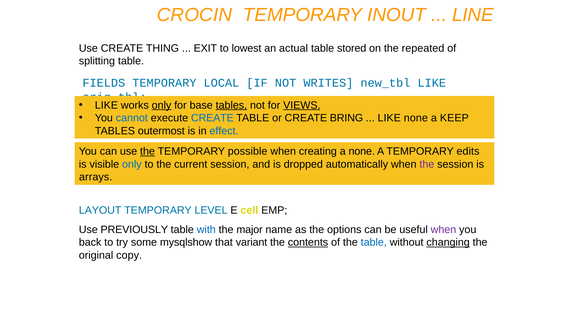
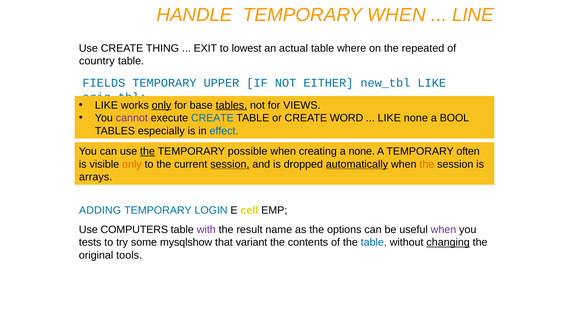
CROCIN: CROCIN -> HANDLE
TEMPORARY INOUT: INOUT -> WHEN
stored: stored -> where
splitting: splitting -> country
LOCAL: LOCAL -> UPPER
WRITES: WRITES -> EITHER
VIEWS underline: present -> none
cannot colour: blue -> purple
BRING: BRING -> WORD
KEEP: KEEP -> BOOL
outermost: outermost -> especially
edits: edits -> often
only at (132, 164) colour: blue -> orange
session at (230, 164) underline: none -> present
automatically underline: none -> present
the at (427, 164) colour: purple -> orange
LAYOUT: LAYOUT -> ADDING
LEVEL: LEVEL -> LOGIN
PREVIOUSLY: PREVIOUSLY -> COMPUTERS
with colour: blue -> purple
major: major -> result
back: back -> tests
contents underline: present -> none
copy: copy -> tools
